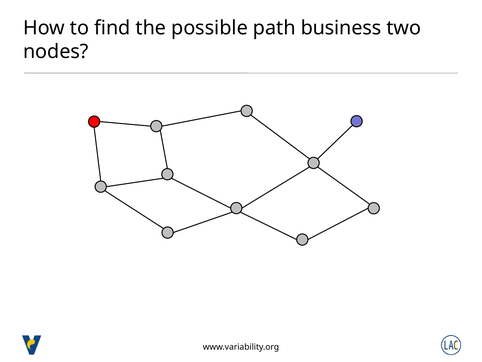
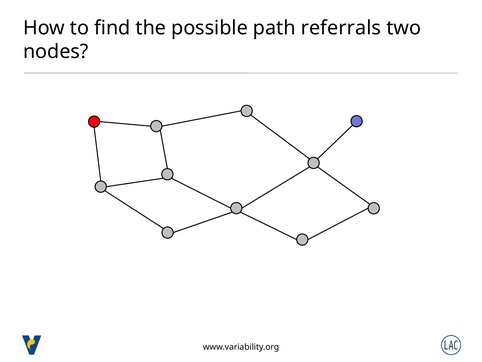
business: business -> referrals
